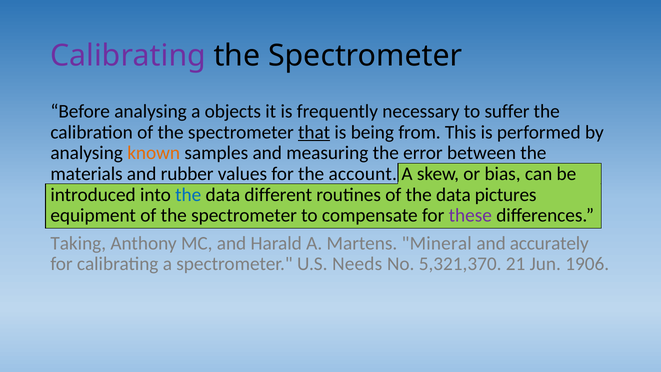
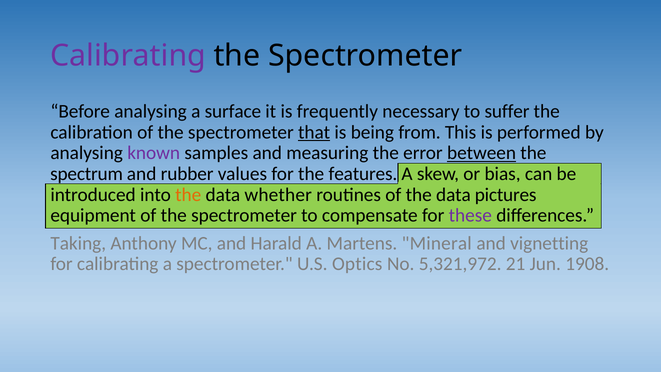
objects: objects -> surface
known colour: orange -> purple
between underline: none -> present
materials: materials -> spectrum
account: account -> features
the at (188, 195) colour: blue -> orange
different: different -> whether
accurately: accurately -> vignetting
Needs: Needs -> Optics
5,321,370: 5,321,370 -> 5,321,972
1906: 1906 -> 1908
